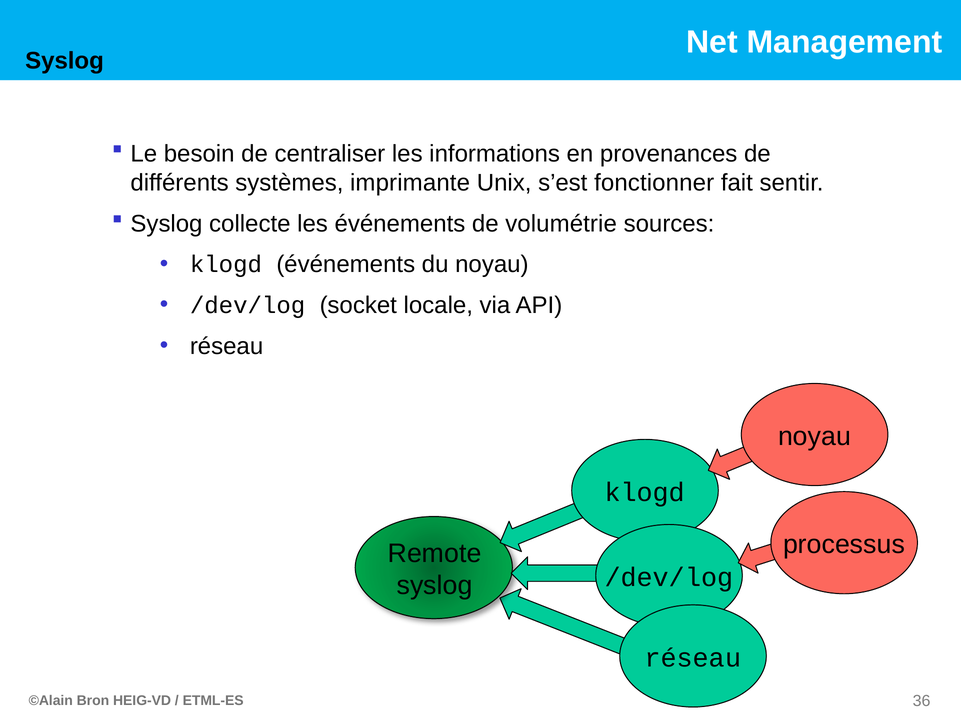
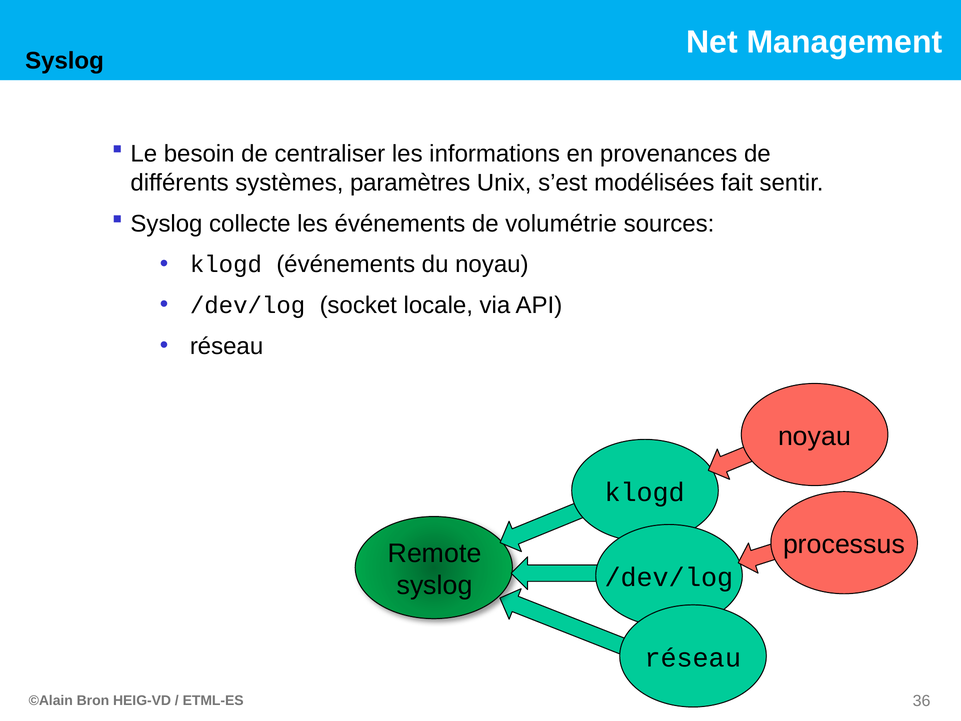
imprimante: imprimante -> paramètres
fonctionner: fonctionner -> modélisées
